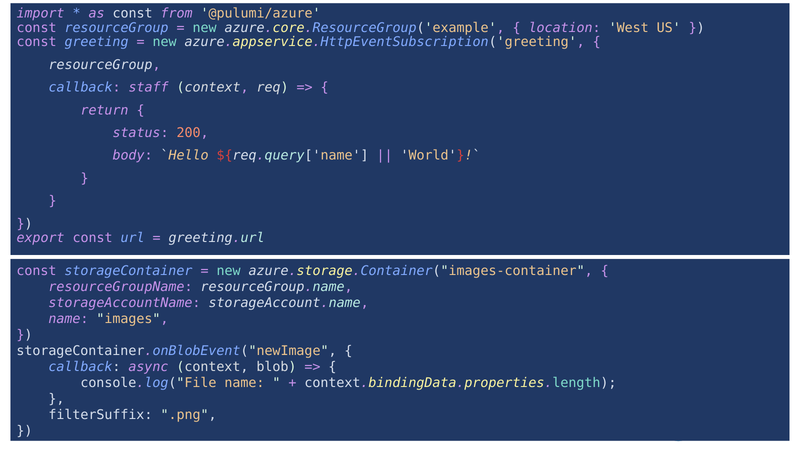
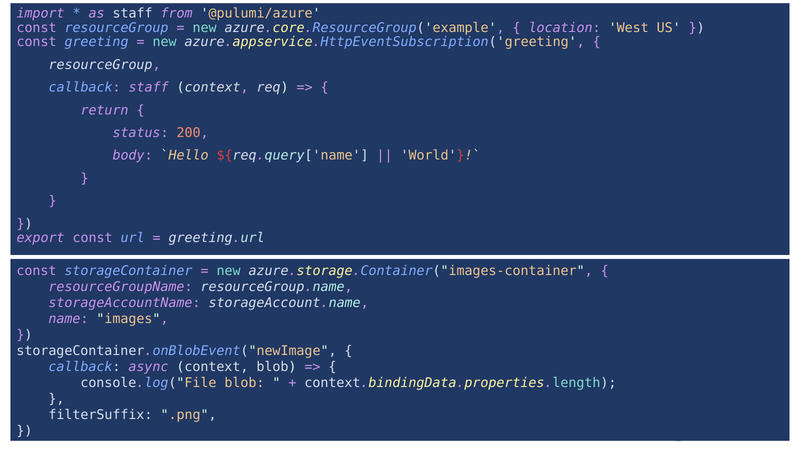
as const: const -> staff
console.log("File name: name -> blob
